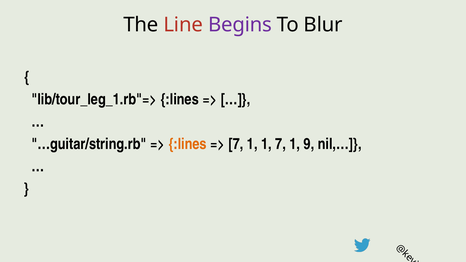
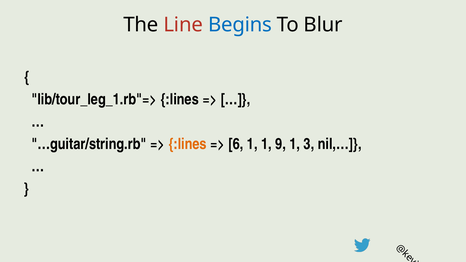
Begins colour: purple -> blue
7 at (236, 144): 7 -> 6
1 7: 7 -> 9
9: 9 -> 3
